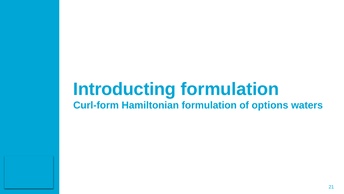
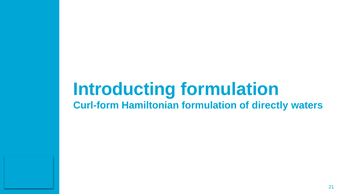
options: options -> directly
